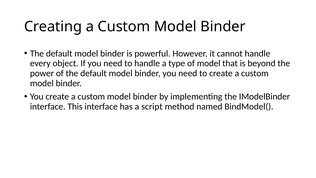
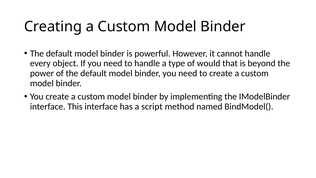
of model: model -> would
